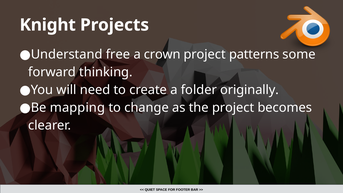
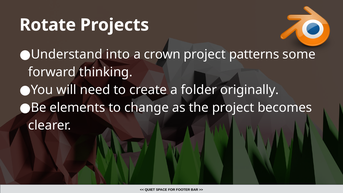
Knight: Knight -> Rotate
free: free -> into
mapping: mapping -> elements
